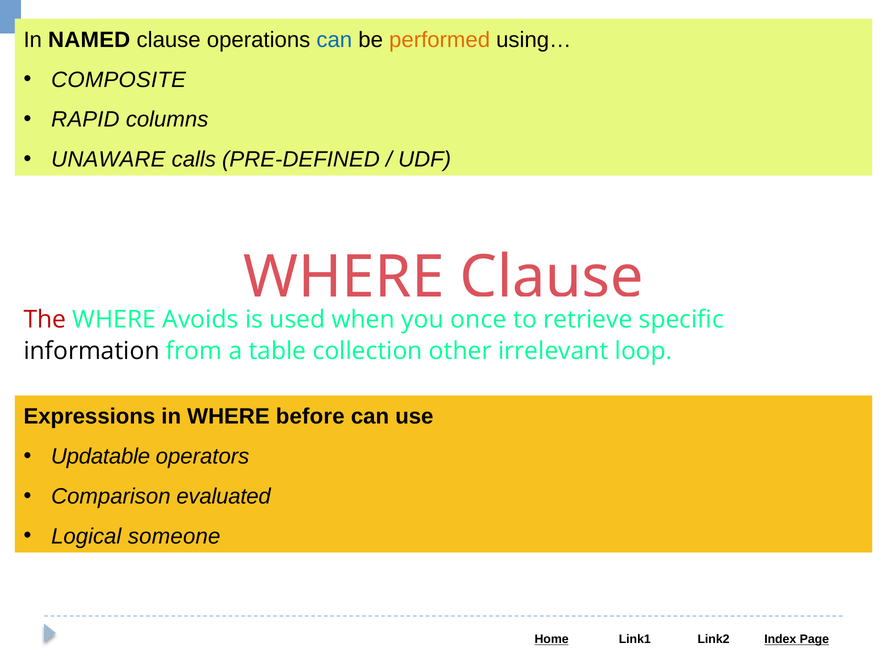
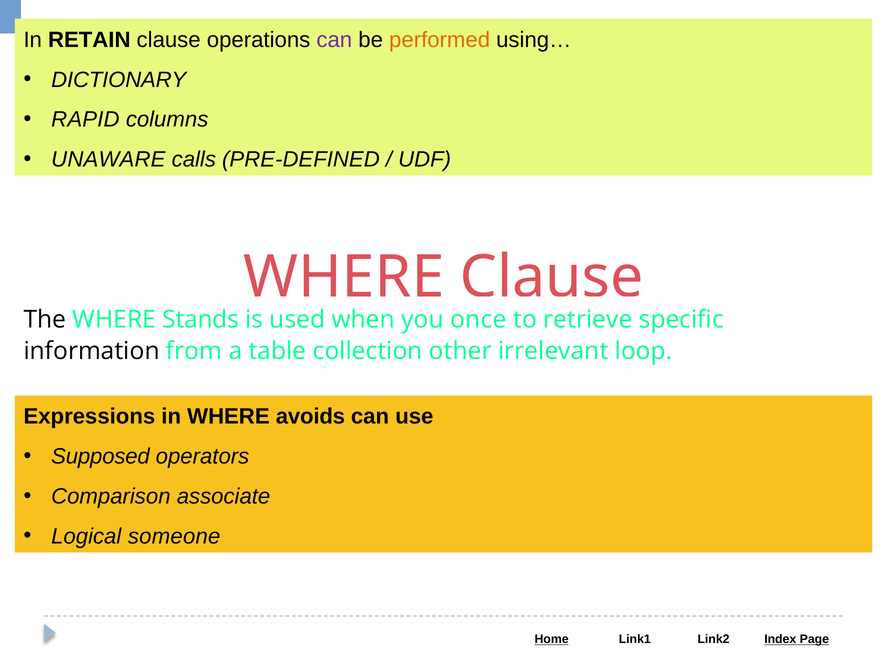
NAMED: NAMED -> RETAIN
can at (334, 40) colour: blue -> purple
COMPOSITE: COMPOSITE -> DICTIONARY
The colour: red -> black
Avoids: Avoids -> Stands
before: before -> avoids
Updatable: Updatable -> Supposed
evaluated: evaluated -> associate
